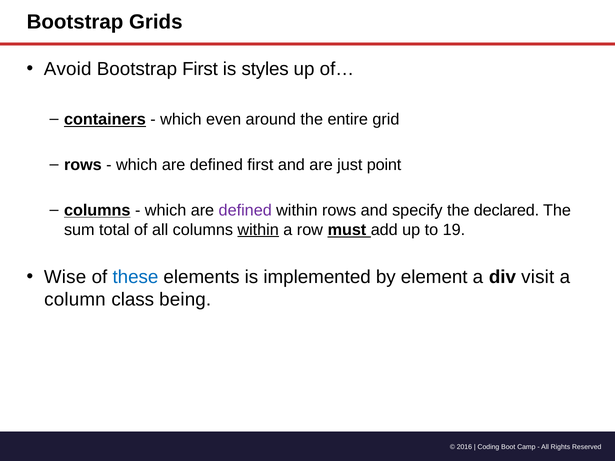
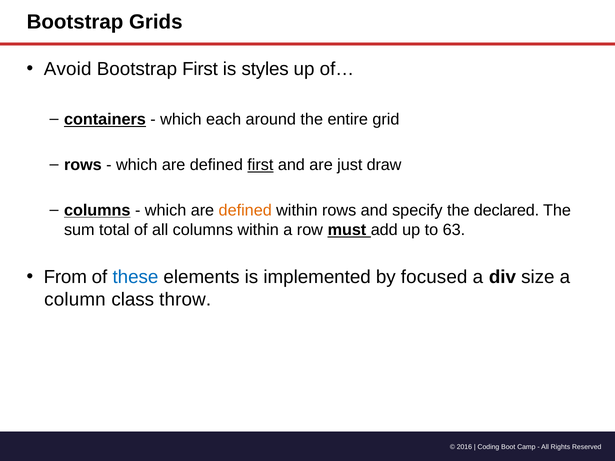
even: even -> each
first at (260, 165) underline: none -> present
point: point -> draw
defined at (245, 210) colour: purple -> orange
within at (258, 230) underline: present -> none
19: 19 -> 63
Wise: Wise -> From
element: element -> focused
visit: visit -> size
being: being -> throw
